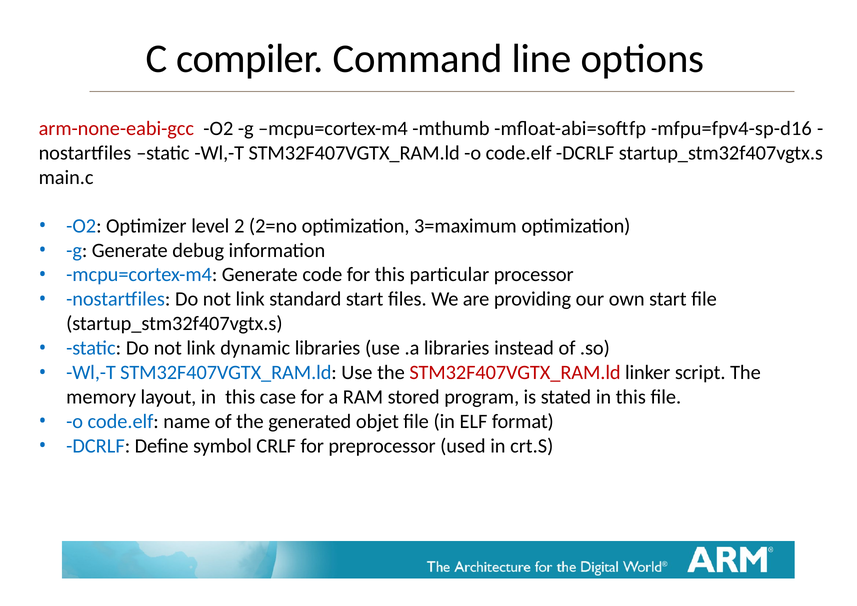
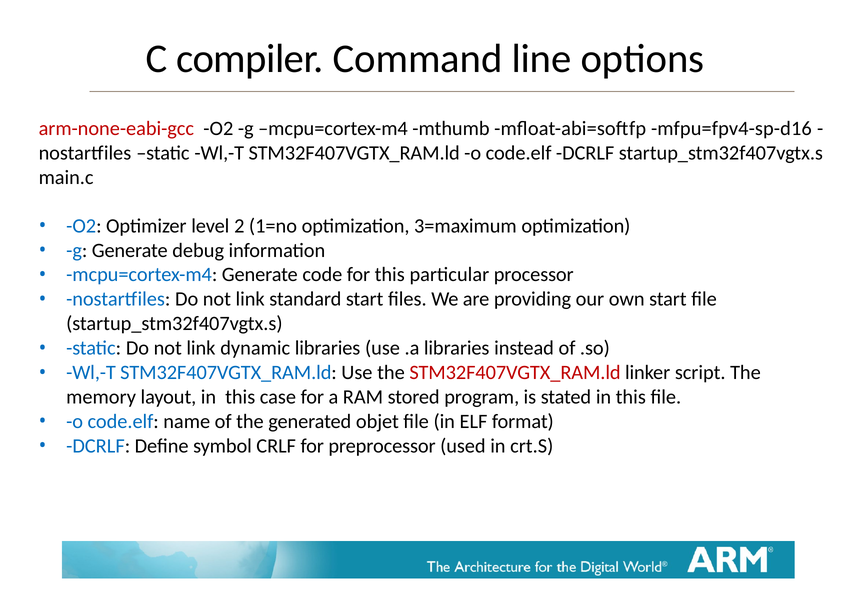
2=no: 2=no -> 1=no
